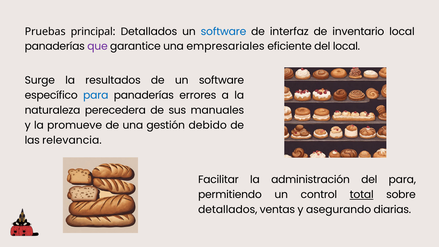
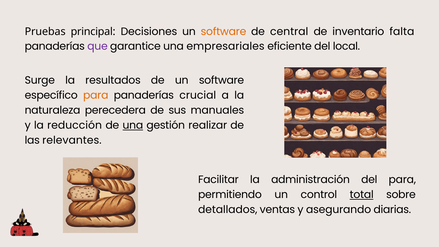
principal Detallados: Detallados -> Decisiones
software at (223, 31) colour: blue -> orange
interfaz: interfaz -> central
inventario local: local -> falta
para at (96, 95) colour: blue -> orange
errores: errores -> crucial
promueve: promueve -> reducción
una at (133, 125) underline: none -> present
debido: debido -> realizar
relevancia: relevancia -> relevantes
